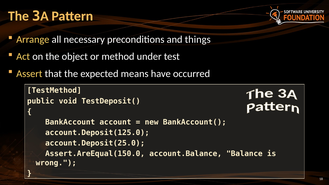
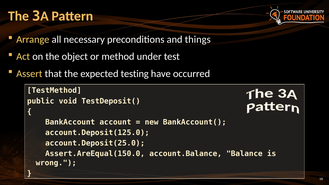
means: means -> testing
